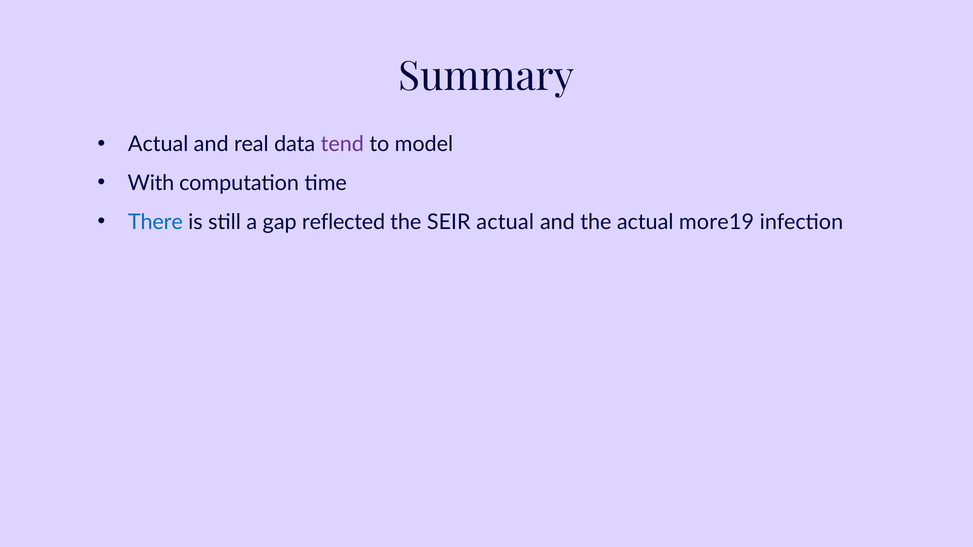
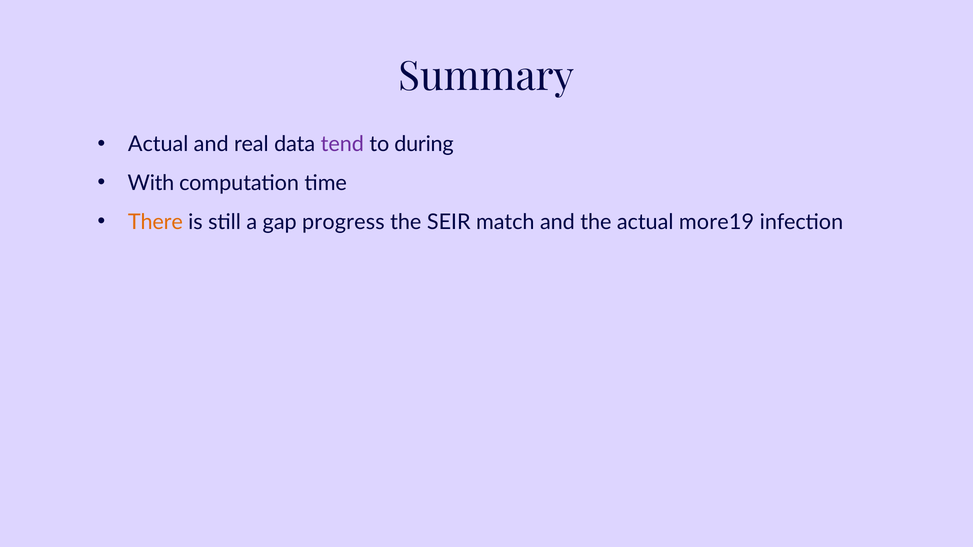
model: model -> during
There colour: blue -> orange
reflected: reflected -> progress
SEIR actual: actual -> match
